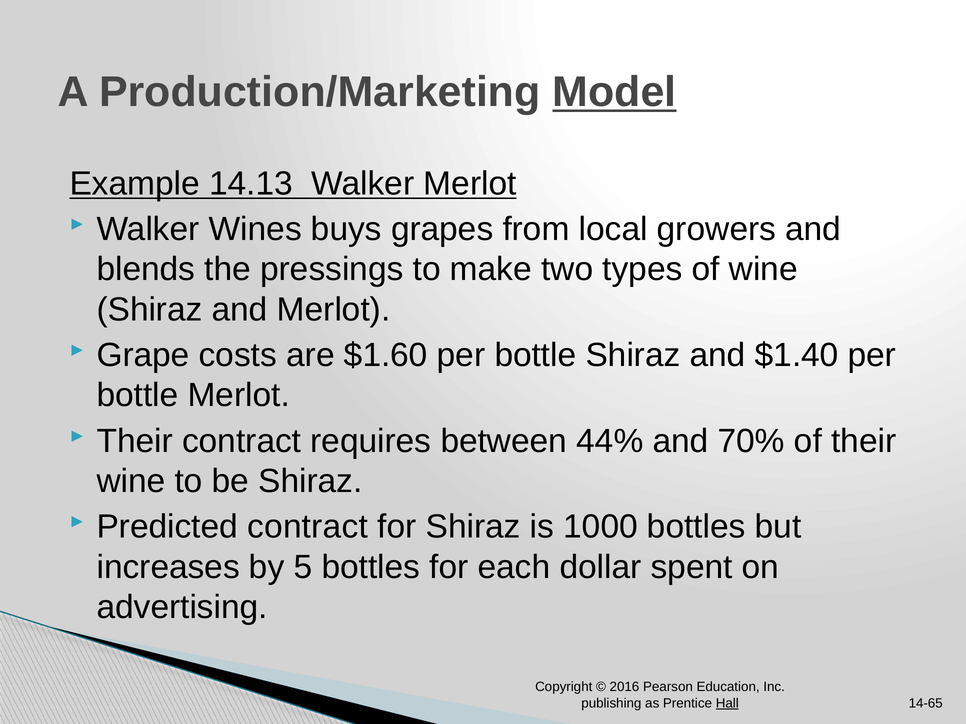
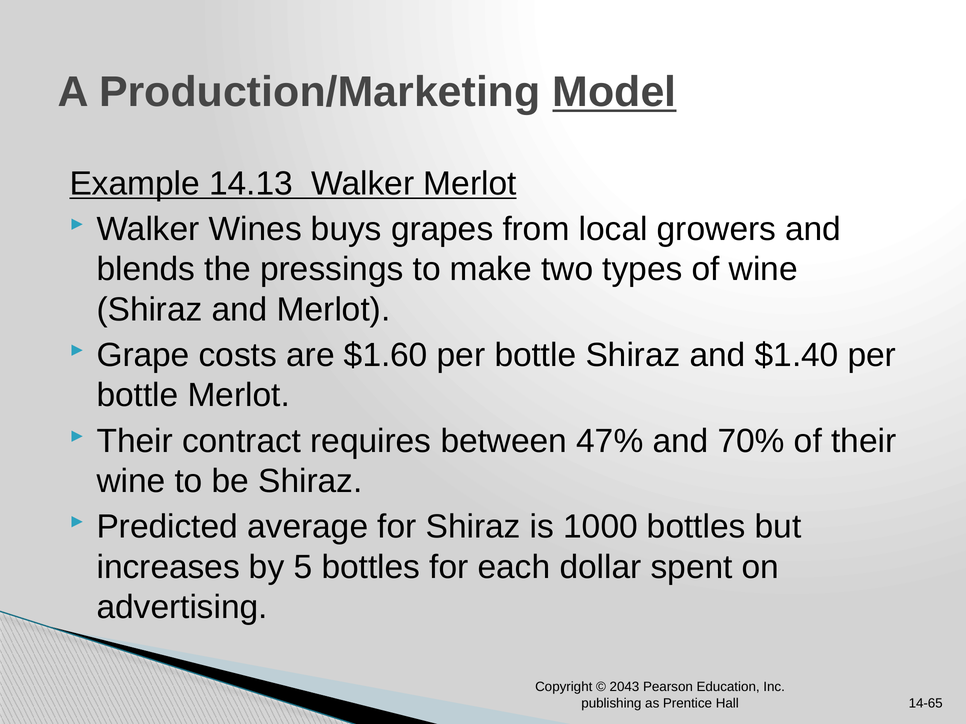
44%: 44% -> 47%
Predicted contract: contract -> average
2016: 2016 -> 2043
Hall underline: present -> none
